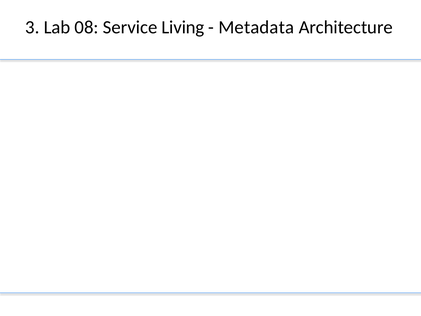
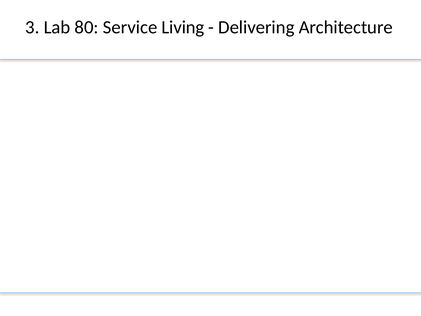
08: 08 -> 80
Metadata: Metadata -> Delivering
